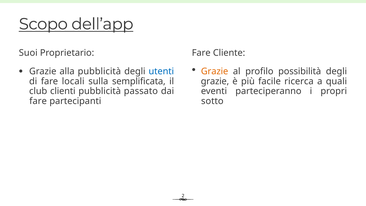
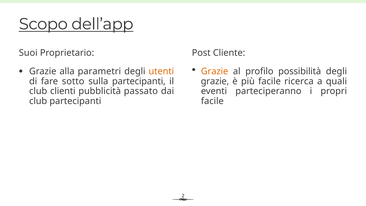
Fare at (201, 53): Fare -> Post
alla pubblicità: pubblicità -> parametri
utenti colour: blue -> orange
locali: locali -> sotto
sulla semplificata: semplificata -> partecipanti
fare at (38, 101): fare -> club
sotto at (212, 101): sotto -> facile
